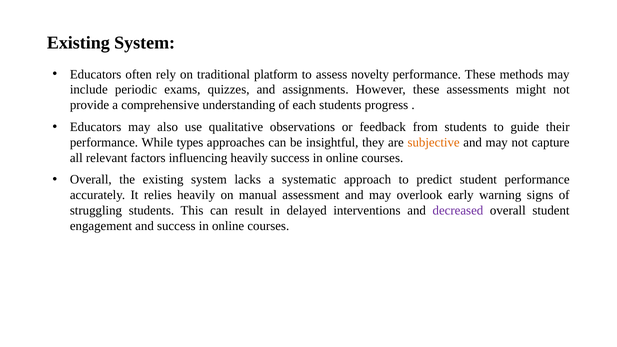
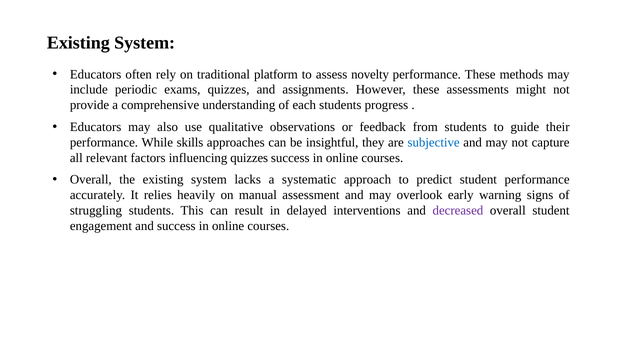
types: types -> skills
subjective colour: orange -> blue
influencing heavily: heavily -> quizzes
